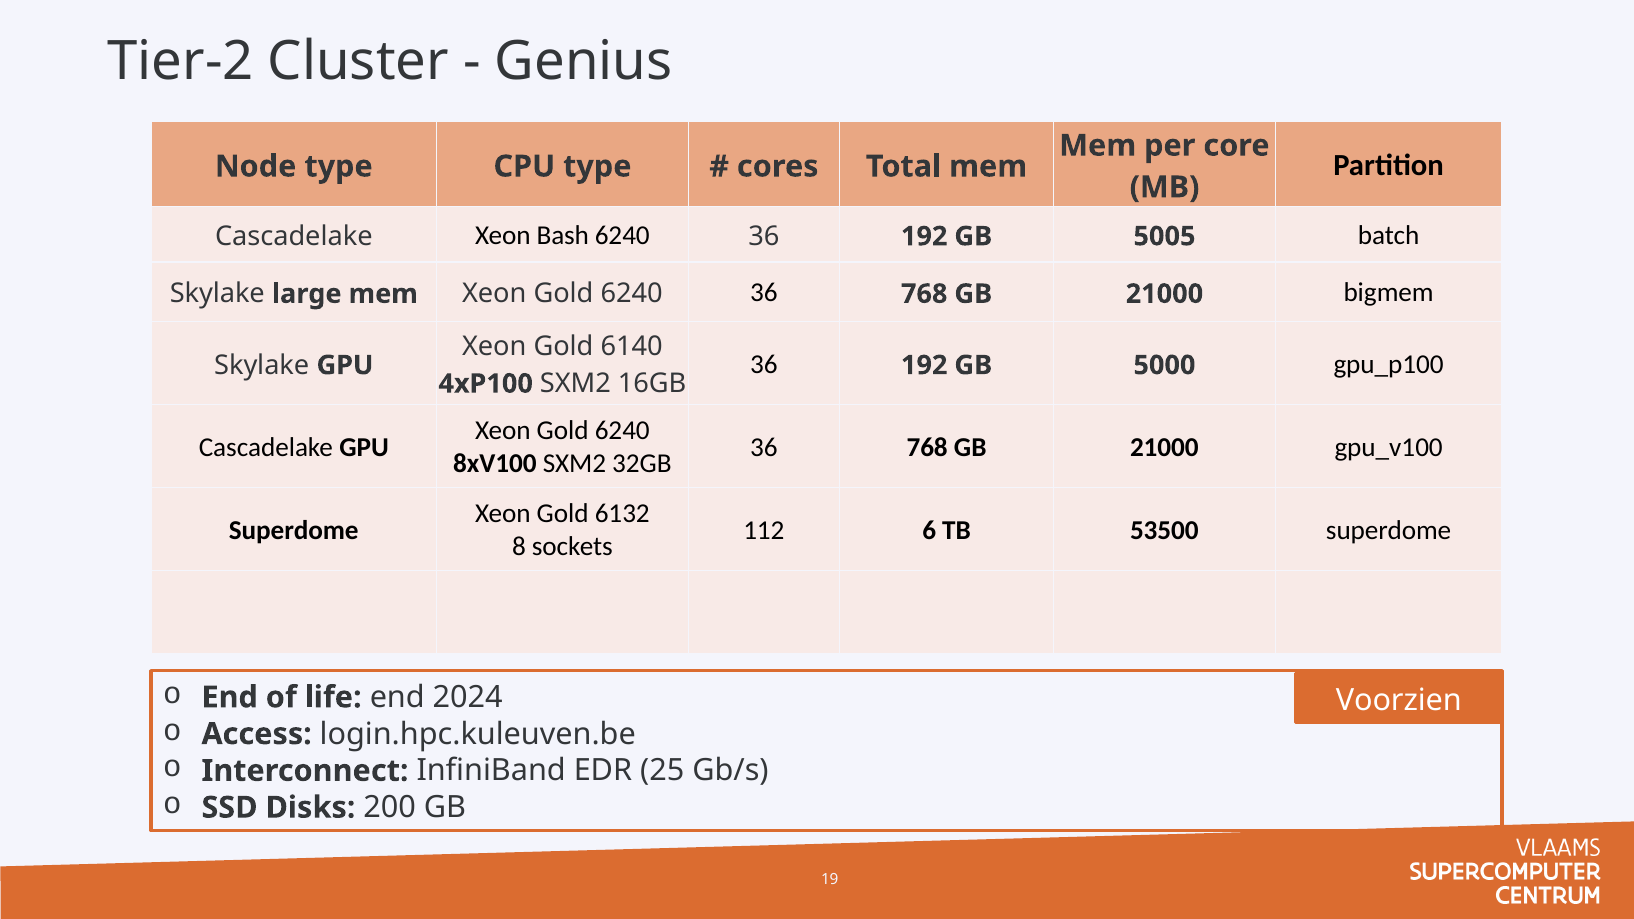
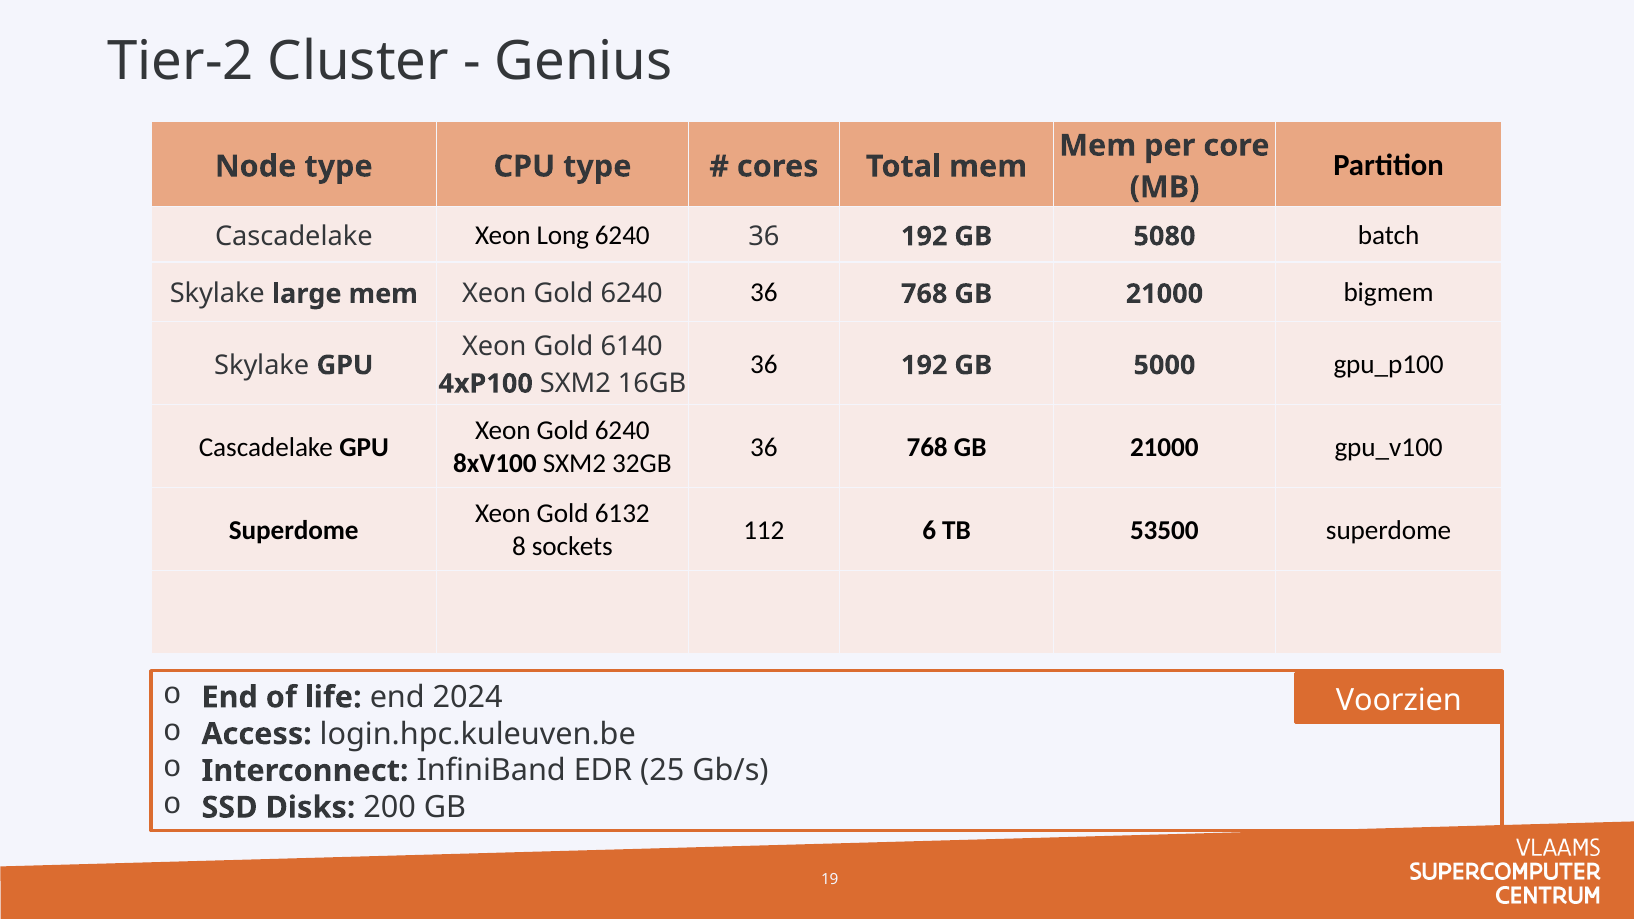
Bash: Bash -> Long
5005: 5005 -> 5080
